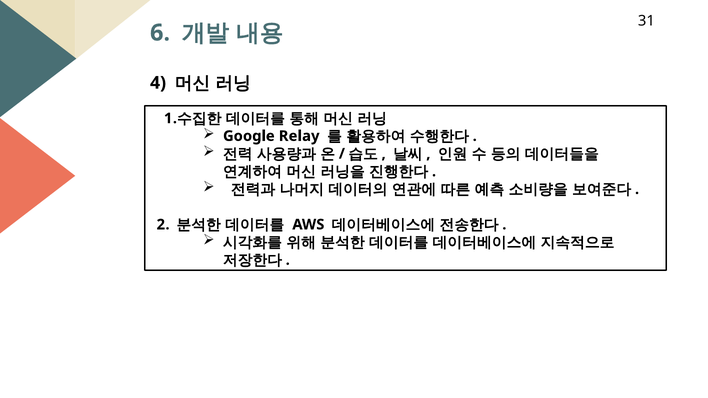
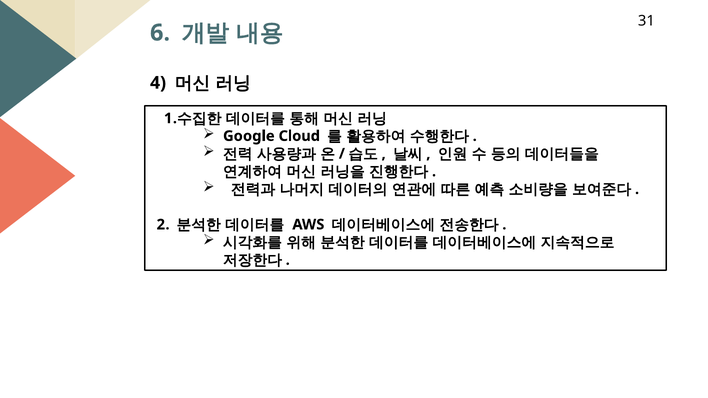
Relay: Relay -> Cloud
